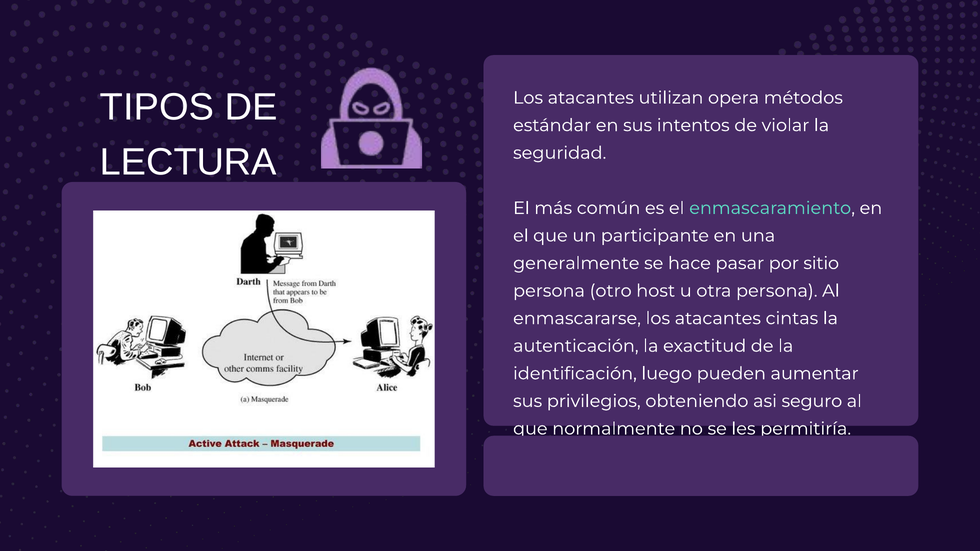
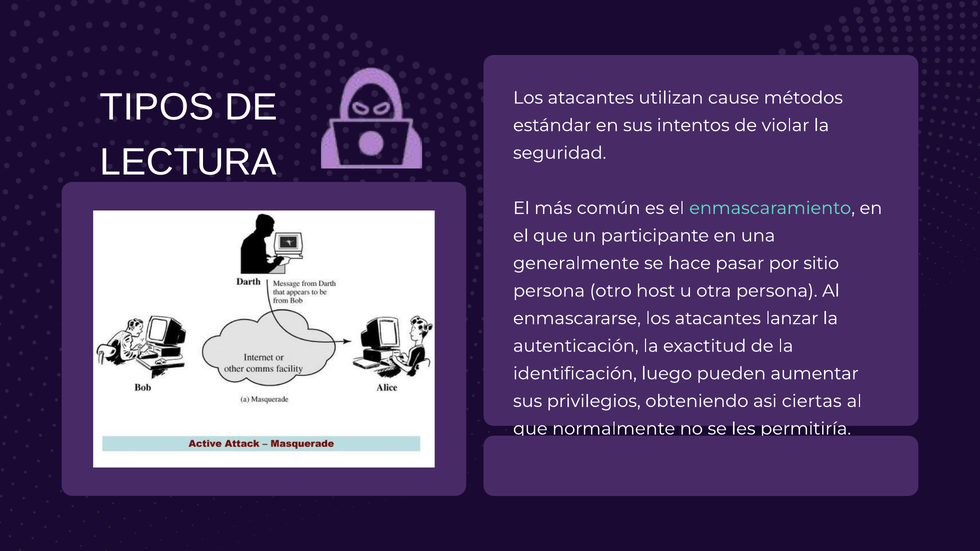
opera: opera -> cause
cintas: cintas -> lanzar
seguro: seguro -> ciertas
